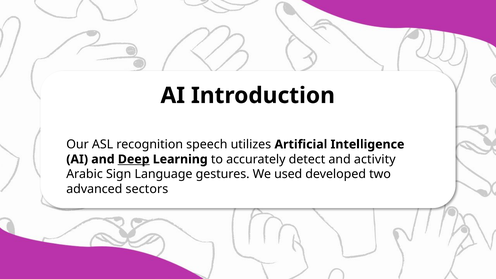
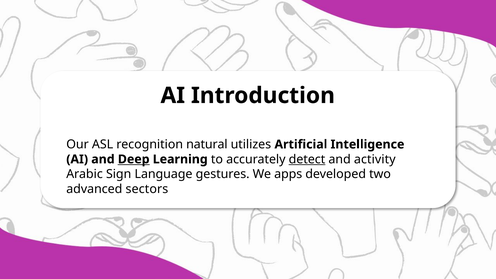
speech: speech -> natural
detect underline: none -> present
used: used -> apps
